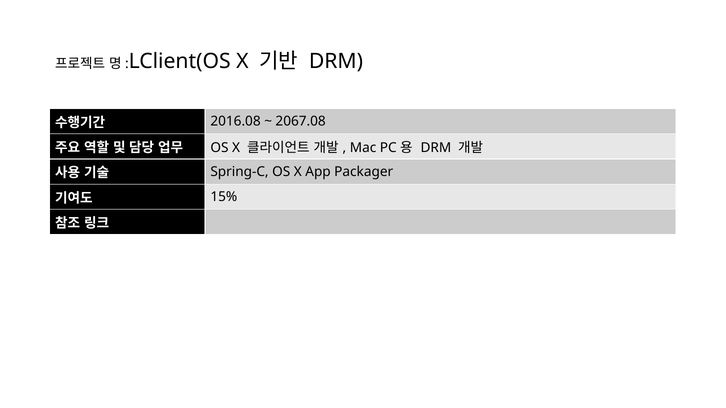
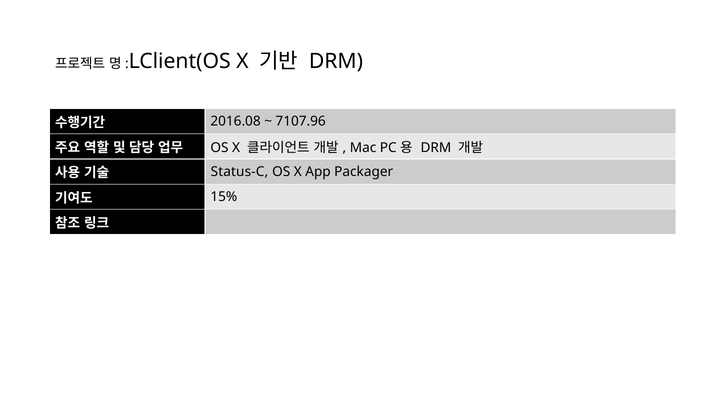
2067.08: 2067.08 -> 7107.96
Spring-C: Spring-C -> Status-C
